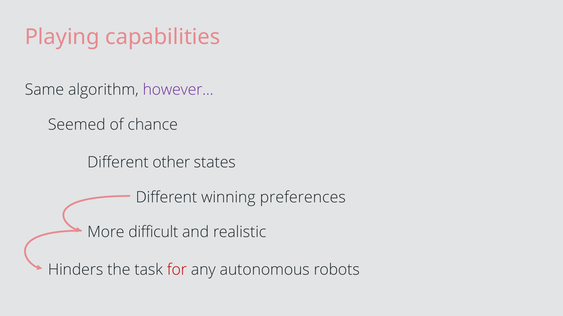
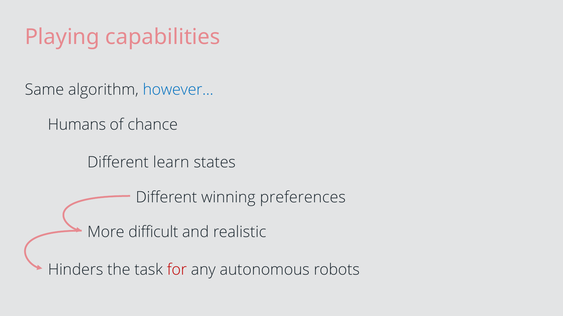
however… colour: purple -> blue
Seemed: Seemed -> Humans
other: other -> learn
